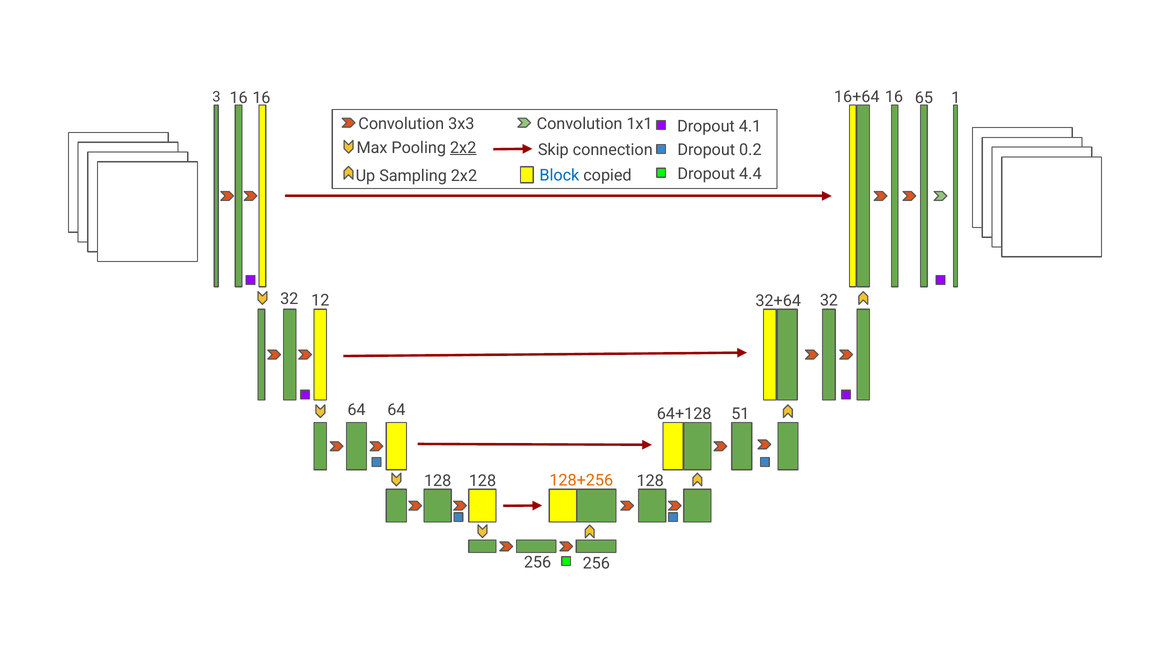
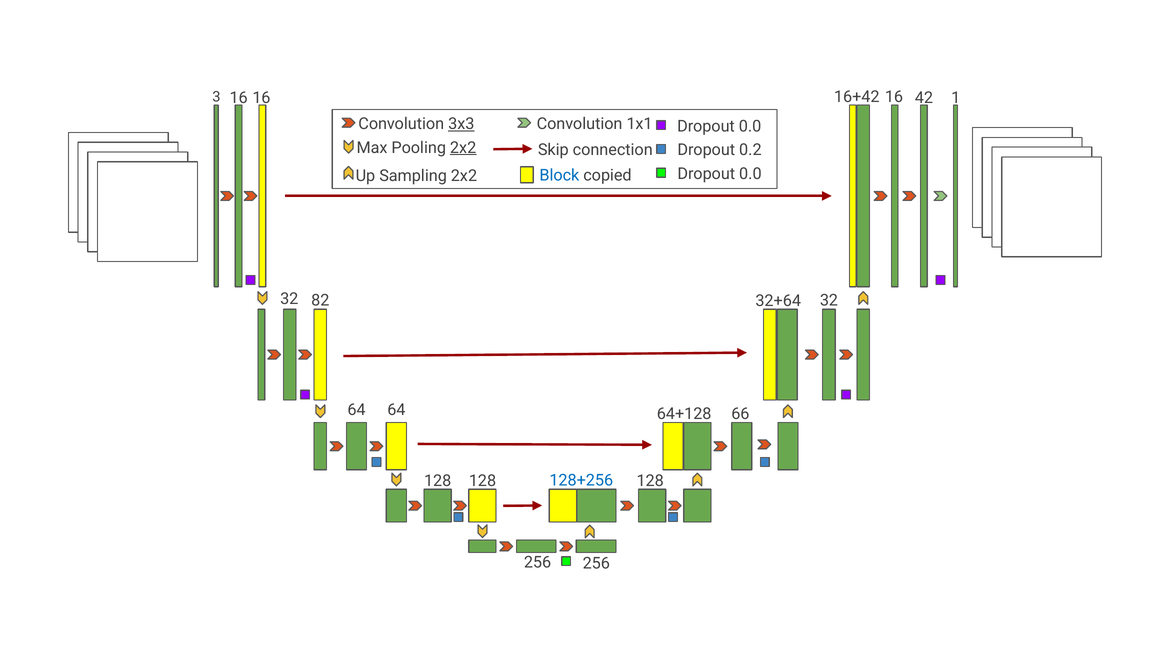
16+64: 16+64 -> 16+42
65: 65 -> 42
3x3 underline: none -> present
4.1 at (750, 126): 4.1 -> 0.0
4.4 at (750, 174): 4.4 -> 0.0
12: 12 -> 82
51: 51 -> 66
128+256 colour: orange -> blue
